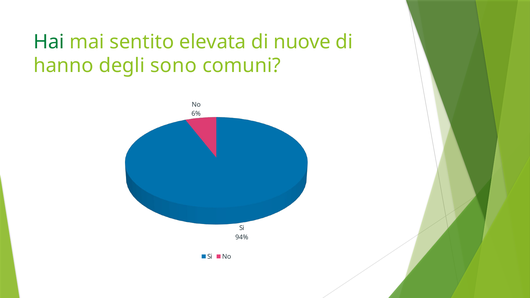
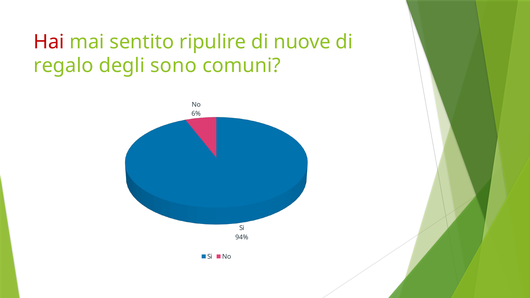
Hai colour: green -> red
elevata: elevata -> ripulire
hanno: hanno -> regalo
